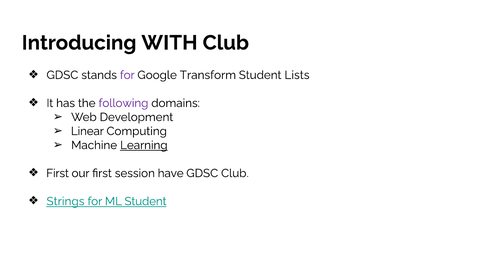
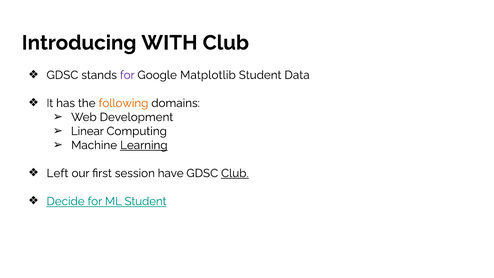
Transform: Transform -> Matplotlib
Lists: Lists -> Data
following colour: purple -> orange
First at (58, 173): First -> Left
Club at (235, 173) underline: none -> present
Strings: Strings -> Decide
